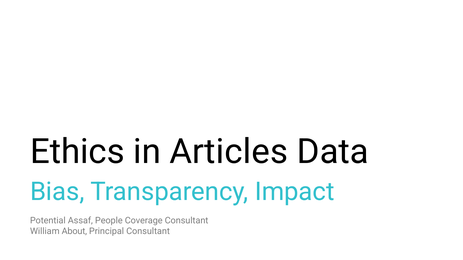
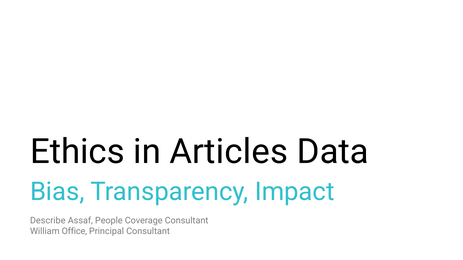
Potential: Potential -> Describe
About: About -> Office
